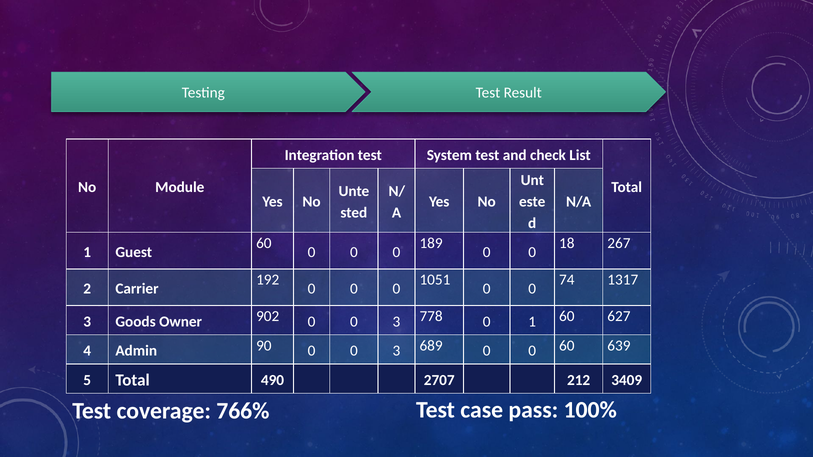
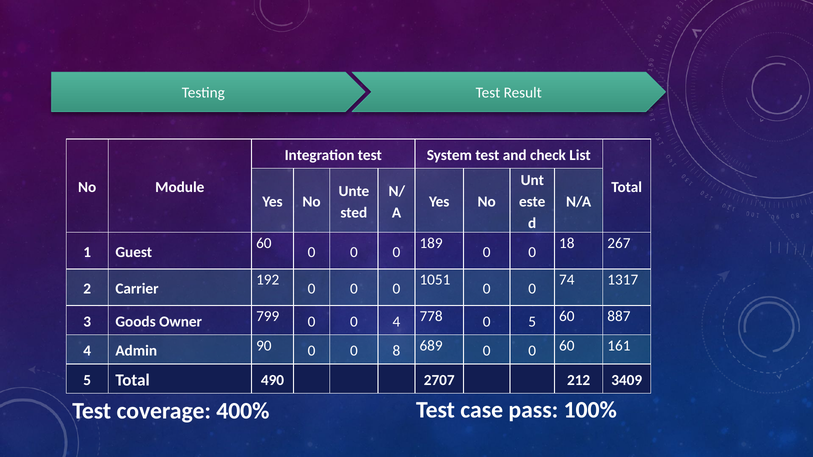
902: 902 -> 799
3 at (396, 322): 3 -> 4
0 1: 1 -> 5
627: 627 -> 887
90 0 0 3: 3 -> 8
639: 639 -> 161
766%: 766% -> 400%
